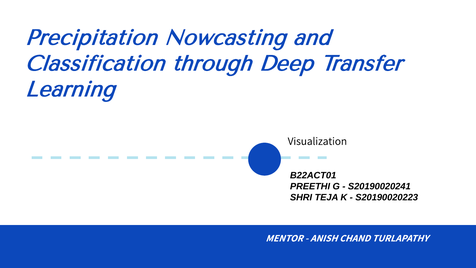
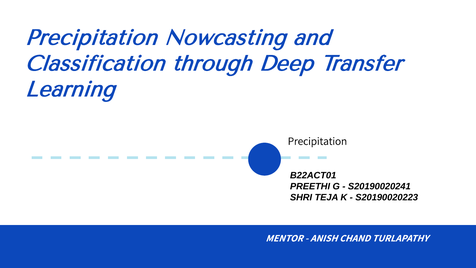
Visualization at (317, 141): Visualization -> Precipitation
